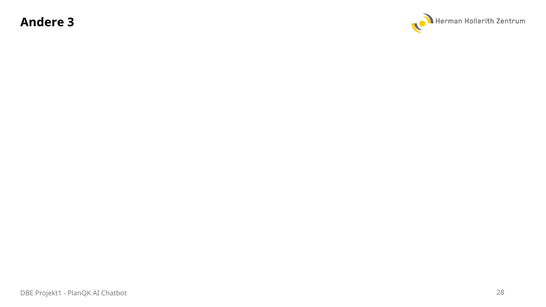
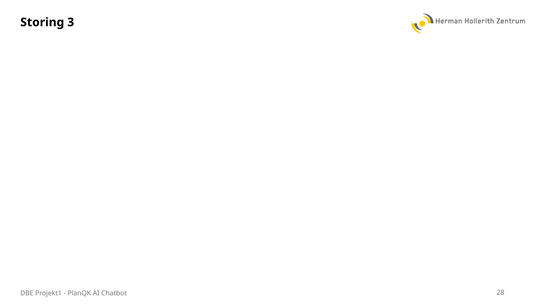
Andere: Andere -> Storing
